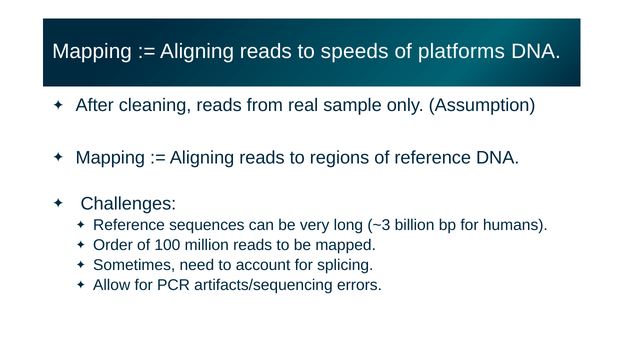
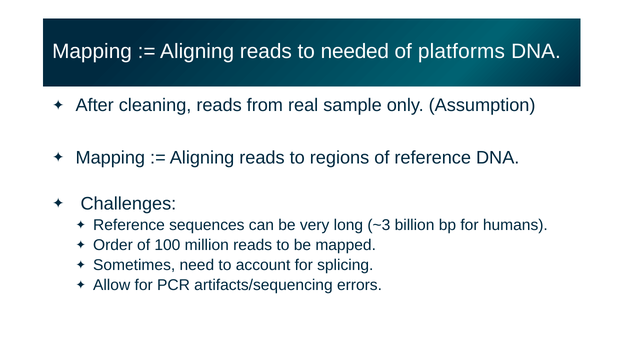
speeds: speeds -> needed
